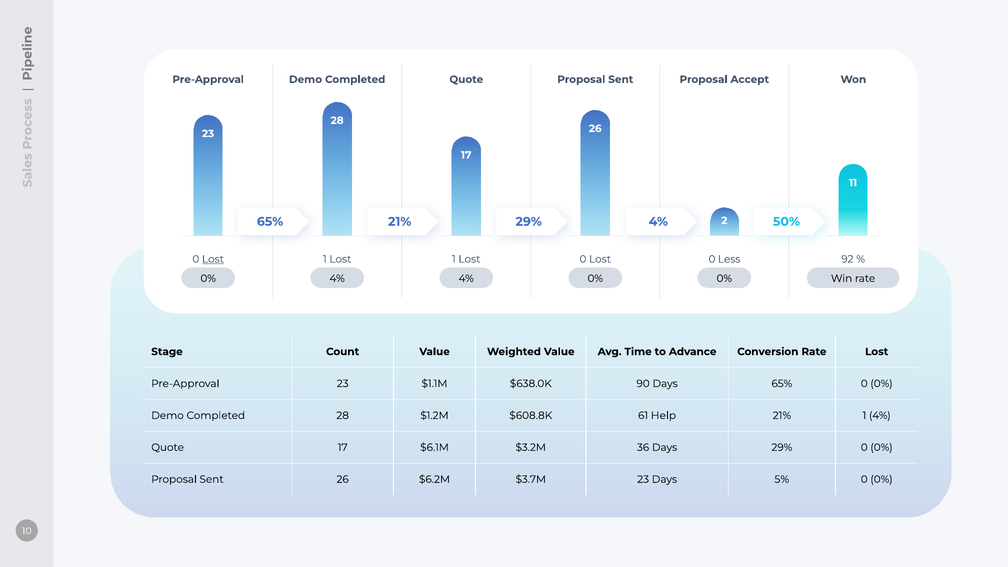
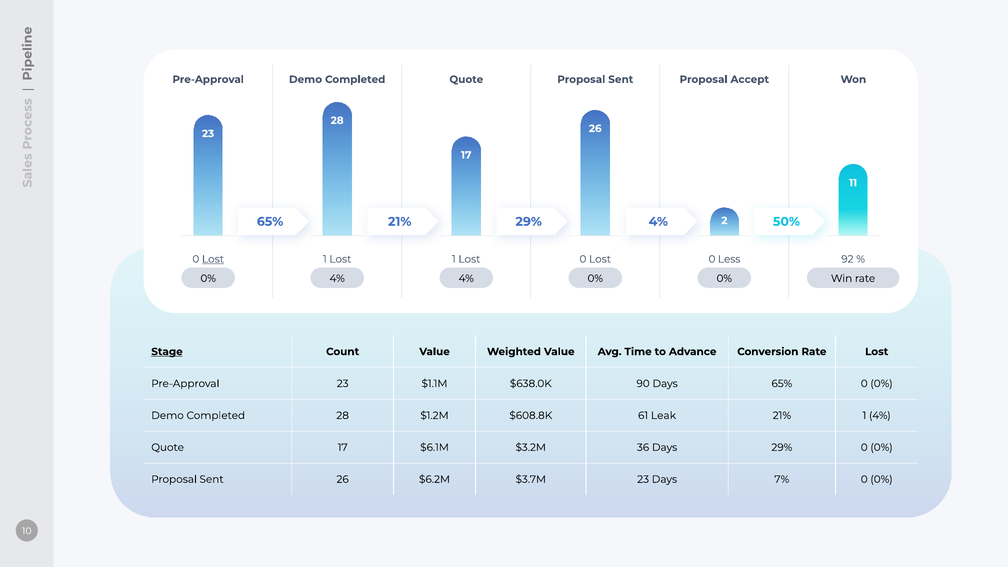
Stage underline: none -> present
Help: Help -> Leak
5%: 5% -> 7%
